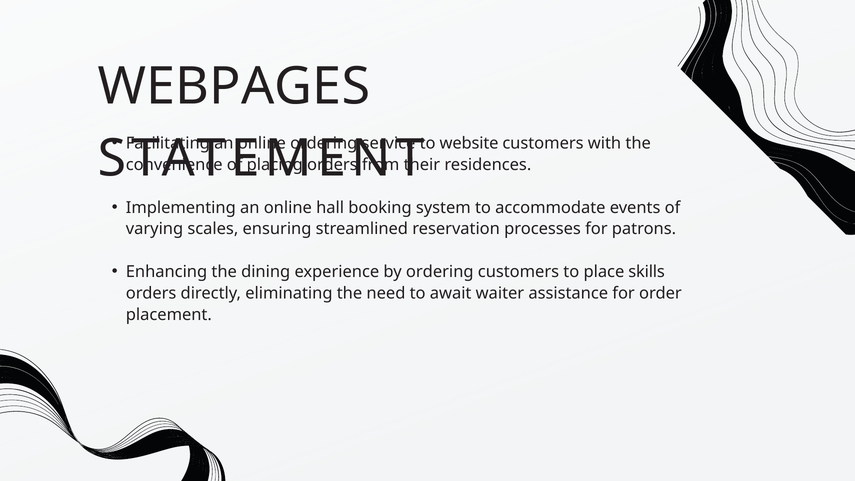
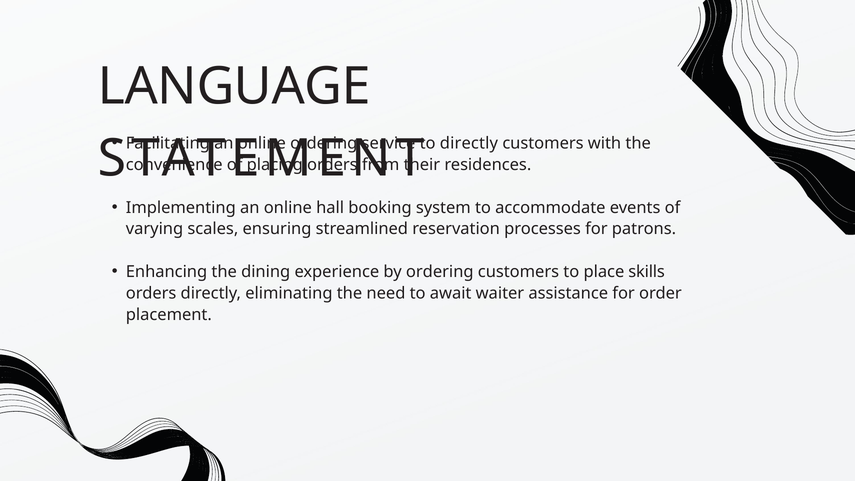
WEBPAGES: WEBPAGES -> LANGUAGE
to website: website -> directly
